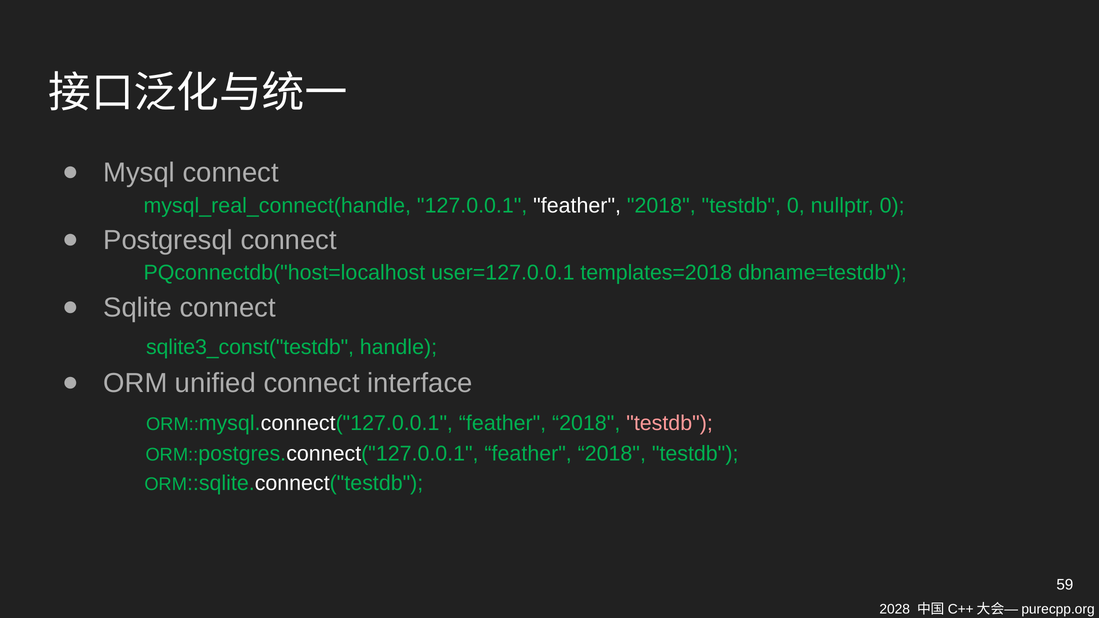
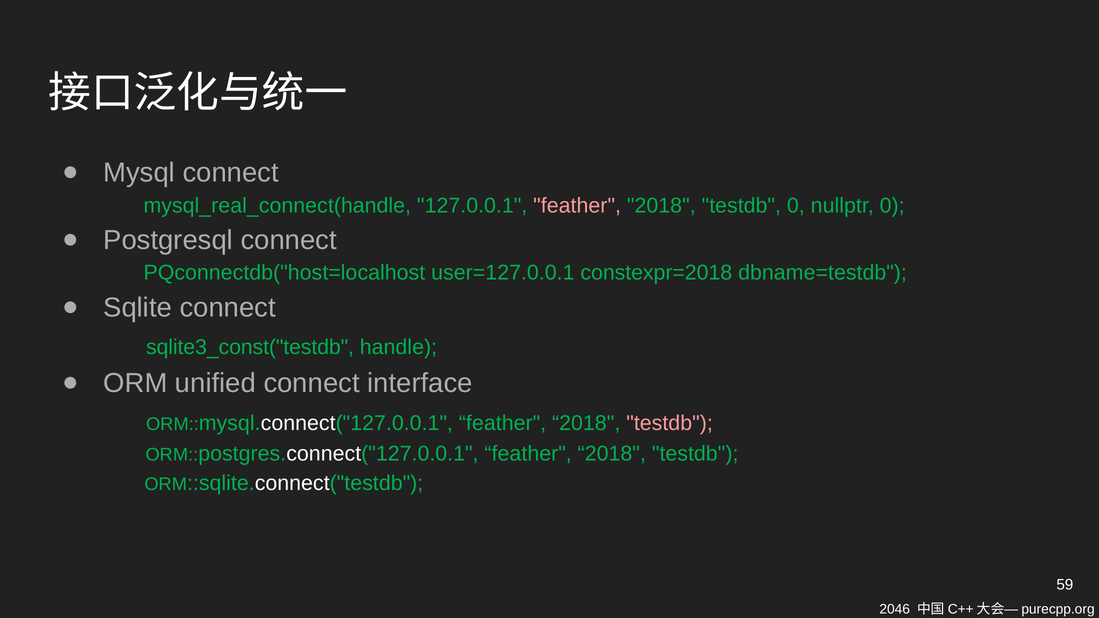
feather at (577, 206) colour: white -> pink
templates=2018: templates=2018 -> constexpr=2018
2028: 2028 -> 2046
